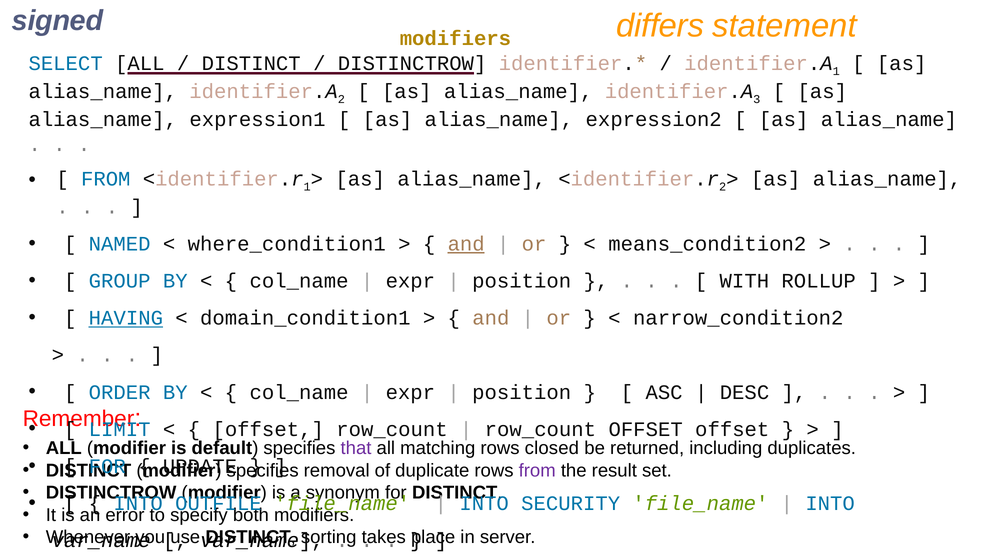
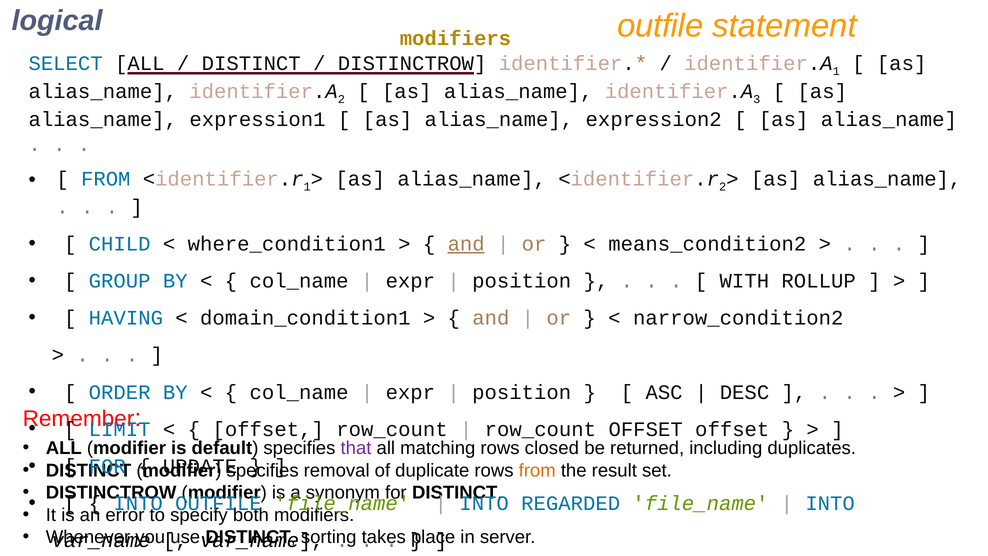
signed: signed -> logical
differs at (660, 26): differs -> outfile
NAMED: NAMED -> CHILD
HAVING underline: present -> none
from at (537, 470) colour: purple -> orange
SECURITY: SECURITY -> REGARDED
